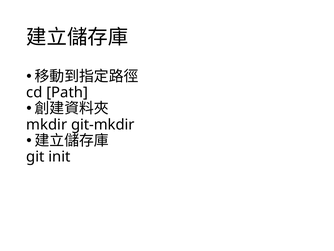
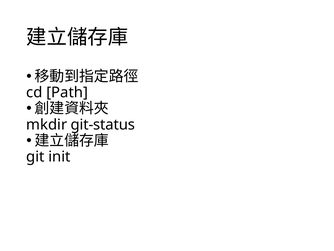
git-mkdir: git-mkdir -> git-status
